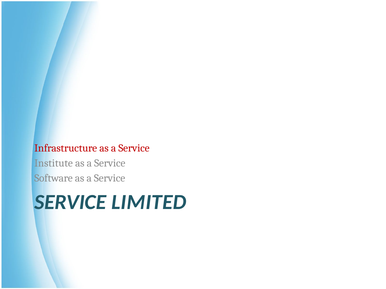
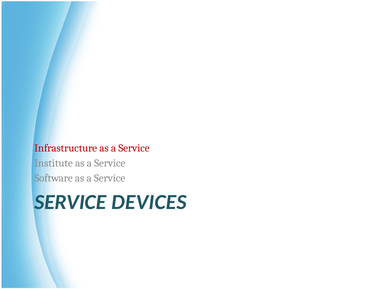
LIMITED: LIMITED -> DEVICES
